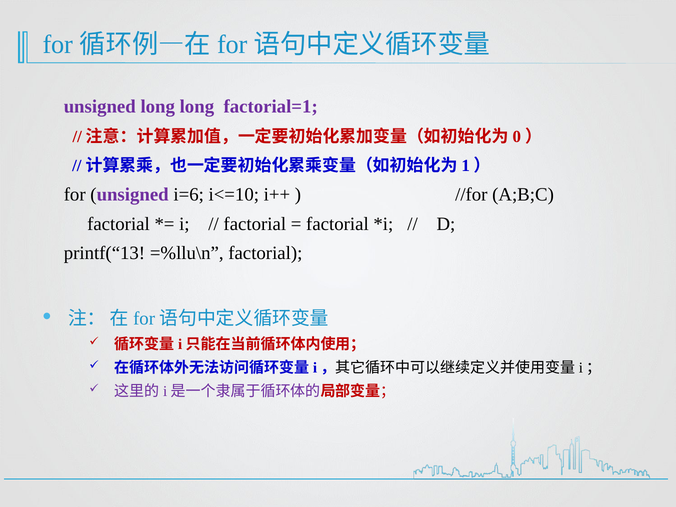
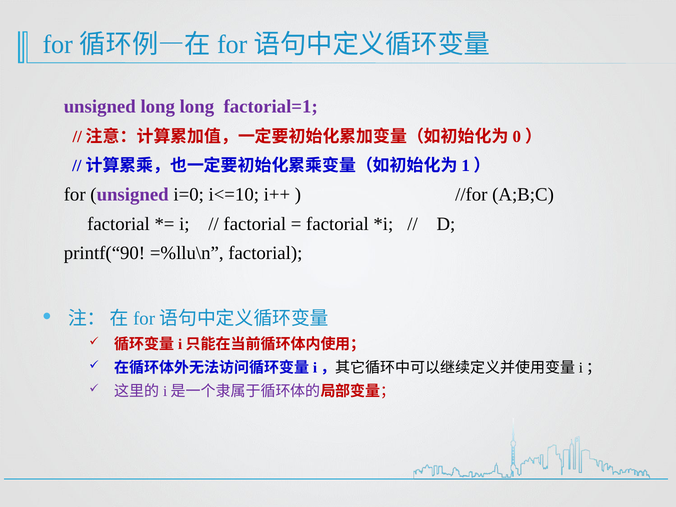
i=6: i=6 -> i=0
printf(“13: printf(“13 -> printf(“90
